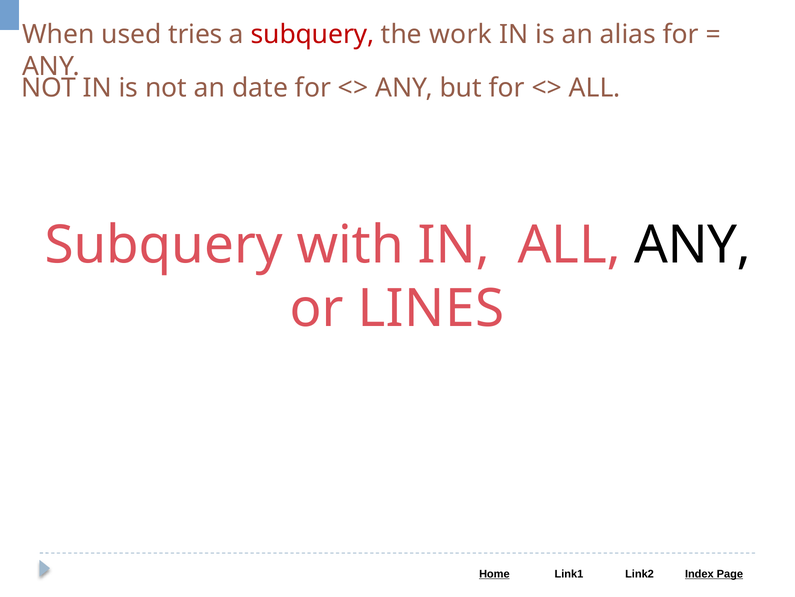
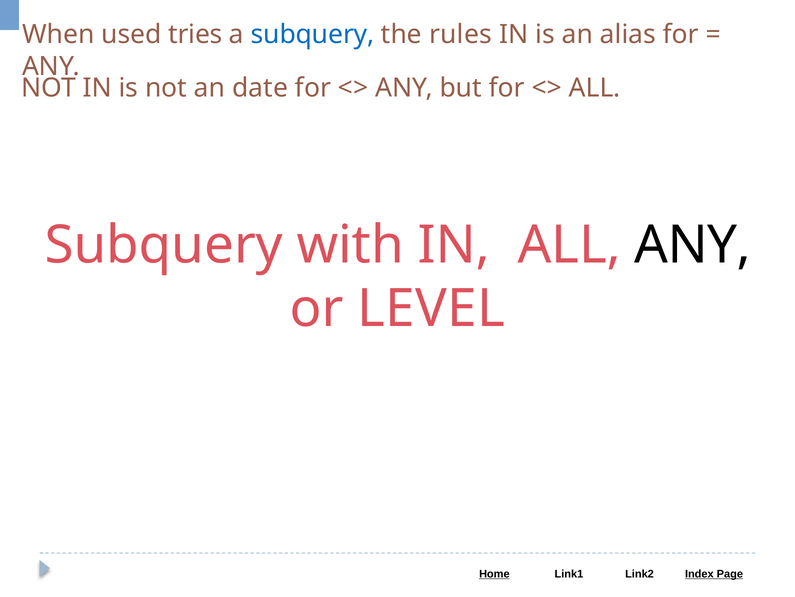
subquery at (313, 35) colour: red -> blue
work: work -> rules
LINES: LINES -> LEVEL
